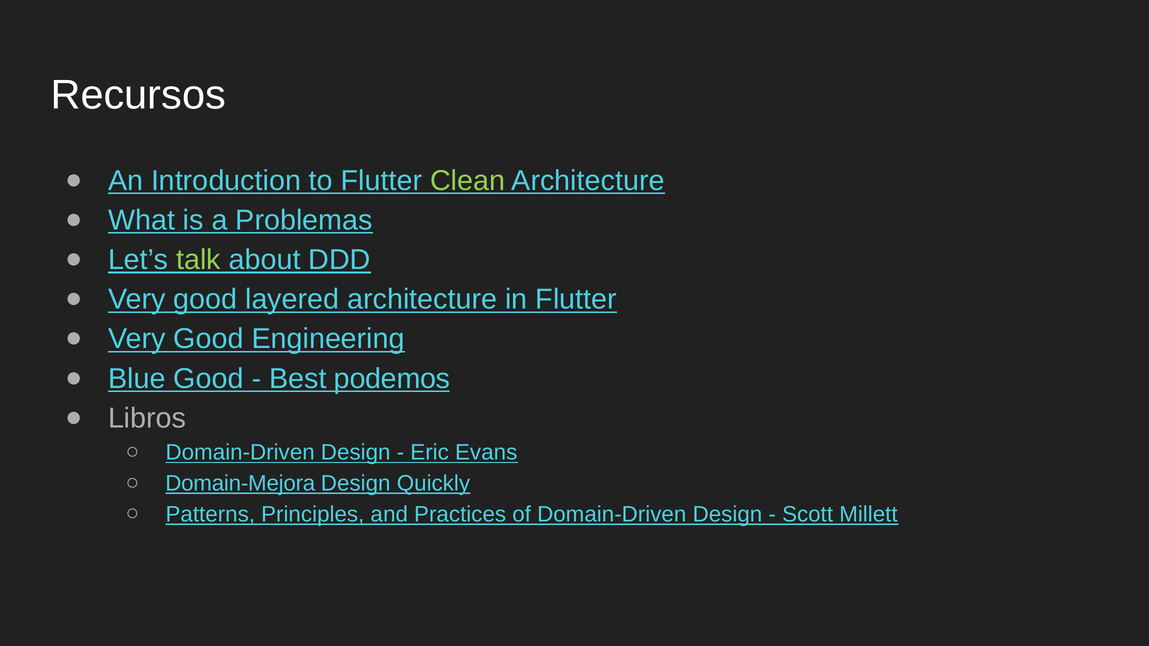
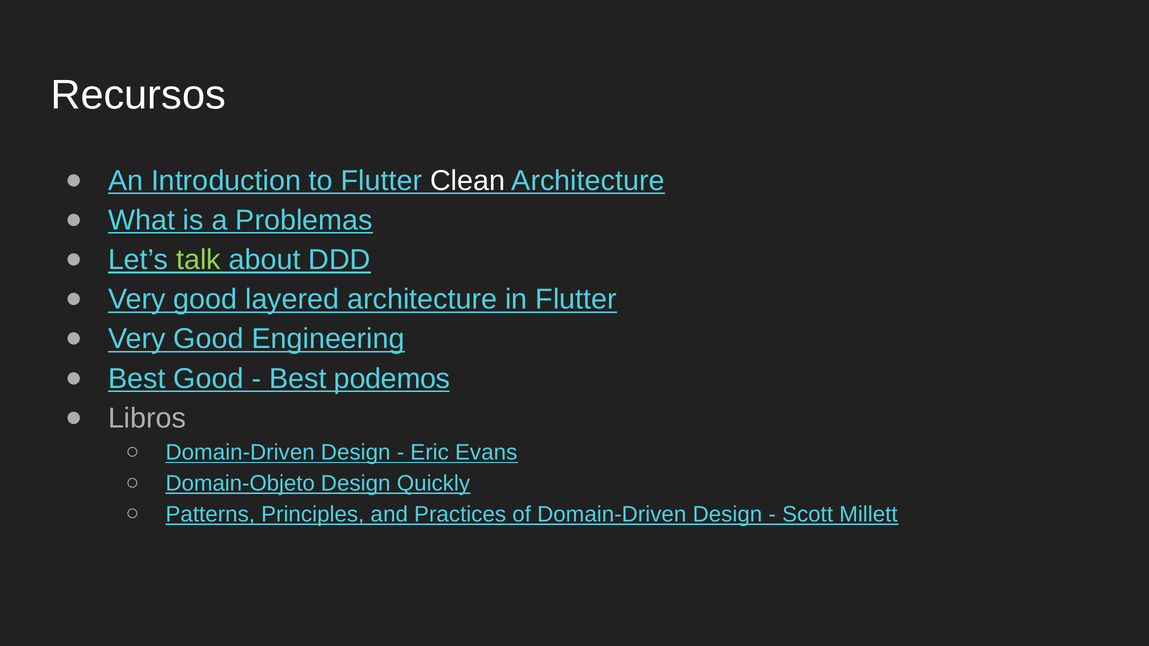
Clean colour: light green -> white
Blue at (137, 379): Blue -> Best
Domain-Mejora: Domain-Mejora -> Domain-Objeto
